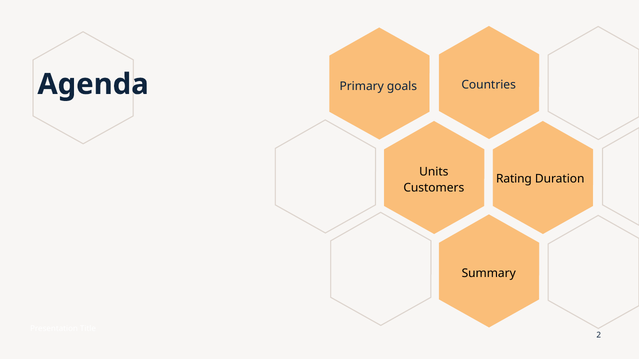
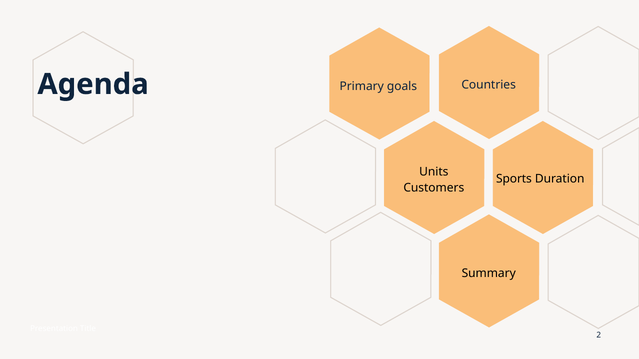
Rating: Rating -> Sports
